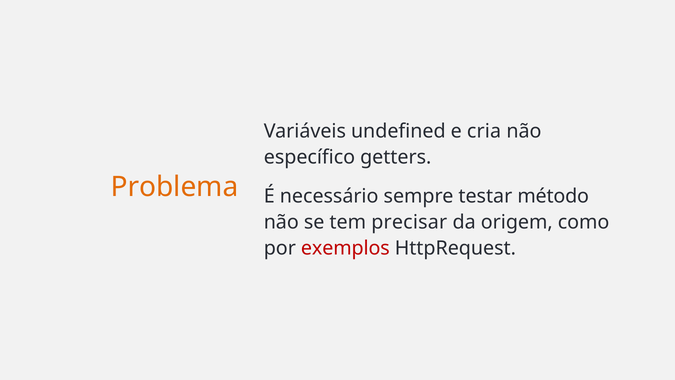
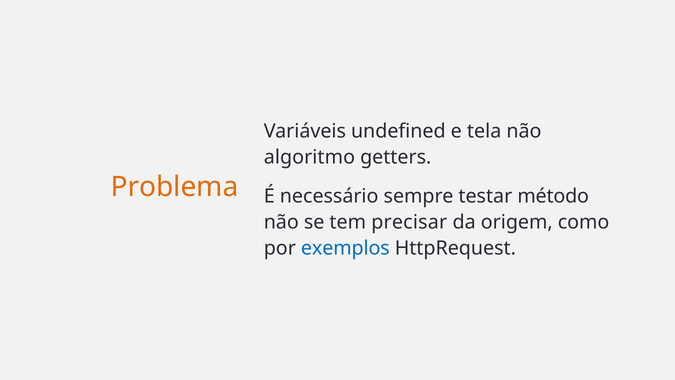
cria: cria -> tela
específico: específico -> algoritmo
exemplos colour: red -> blue
